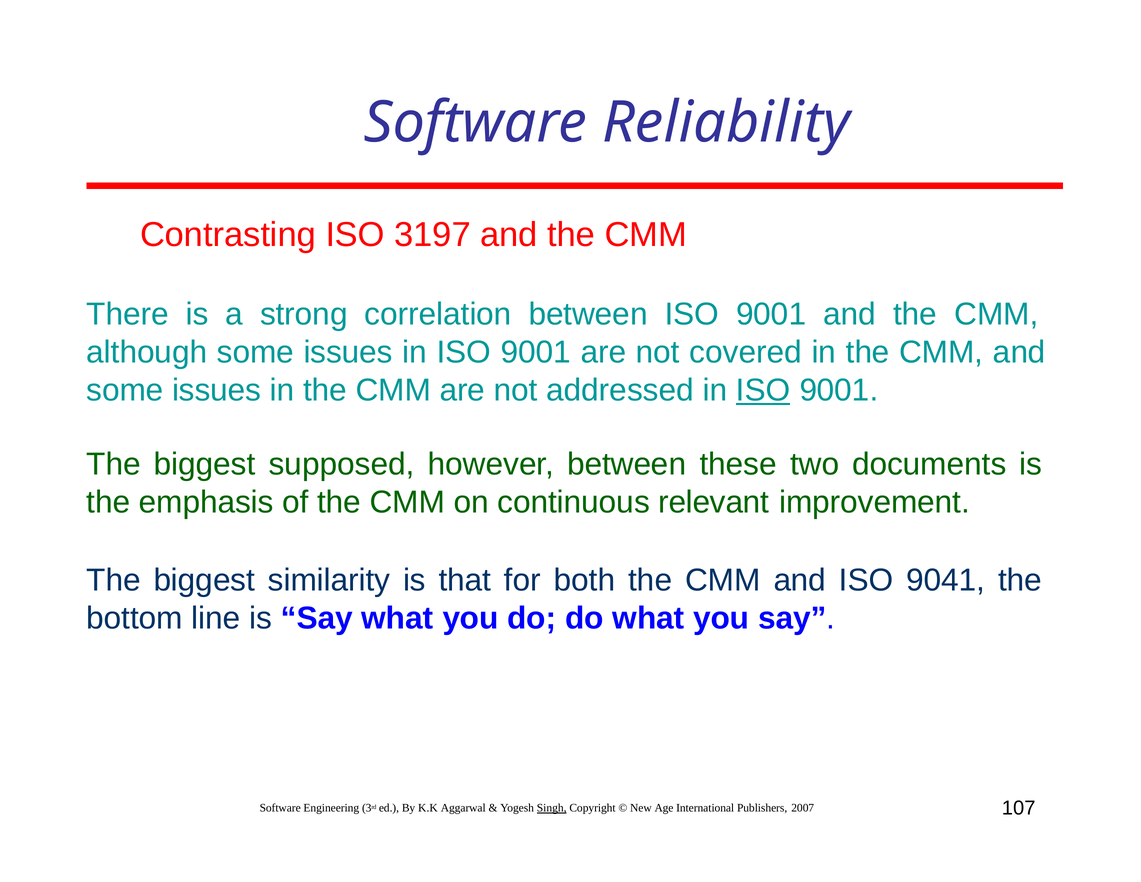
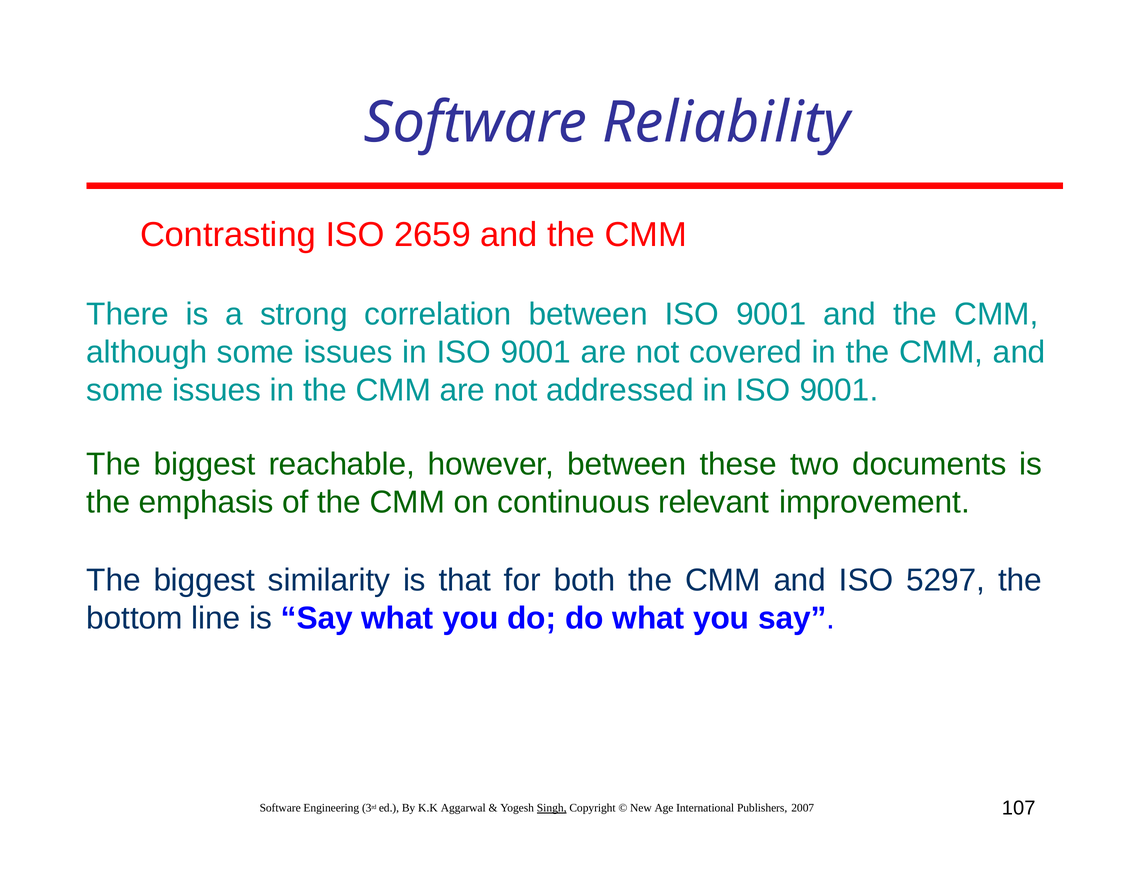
3197: 3197 -> 2659
ISO at (763, 390) underline: present -> none
supposed: supposed -> reachable
9041: 9041 -> 5297
